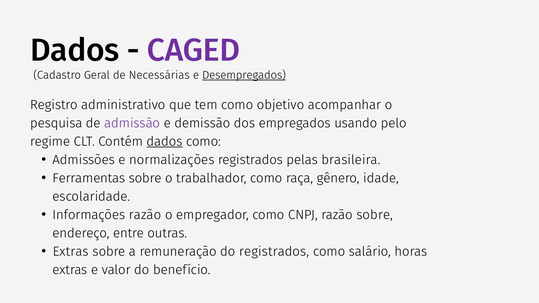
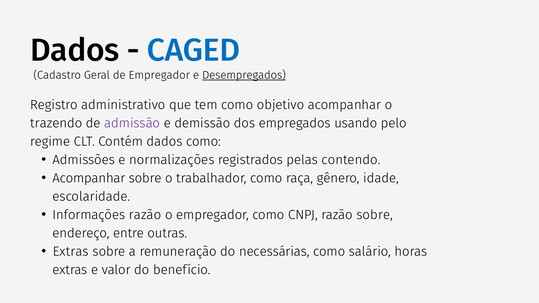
CAGED colour: purple -> blue
de Necessárias: Necessárias -> Empregador
pesquisa: pesquisa -> trazendo
dados at (165, 142) underline: present -> none
brasileira: brasileira -> contendo
Ferramentas at (89, 178): Ferramentas -> Acompanhar
do registrados: registrados -> necessárias
